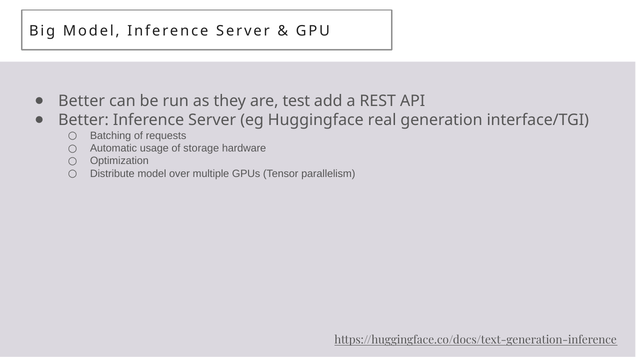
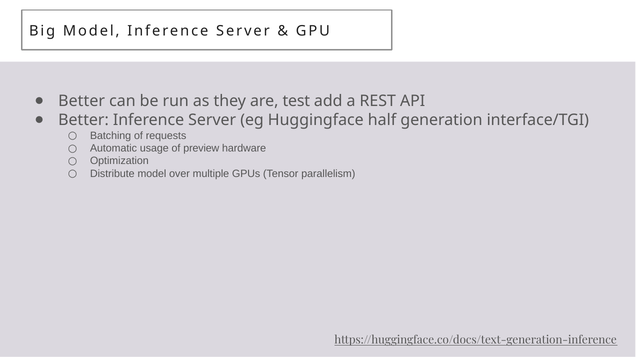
real: real -> half
storage: storage -> preview
